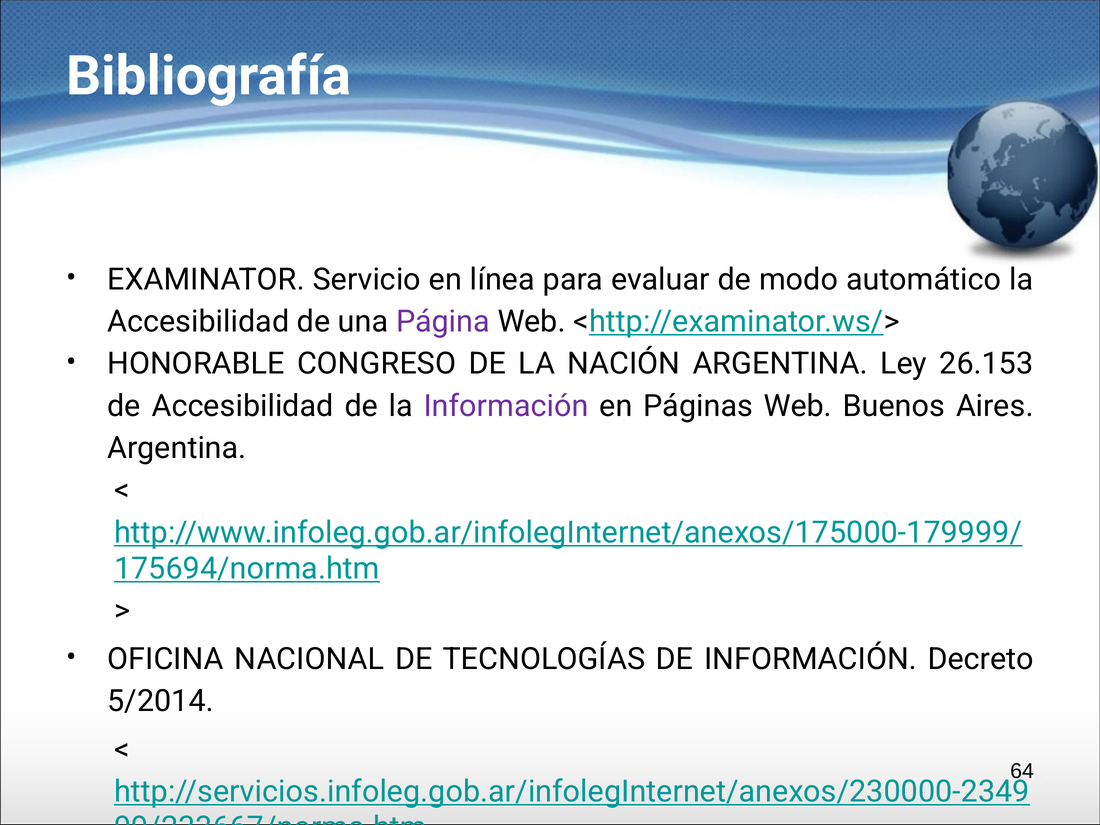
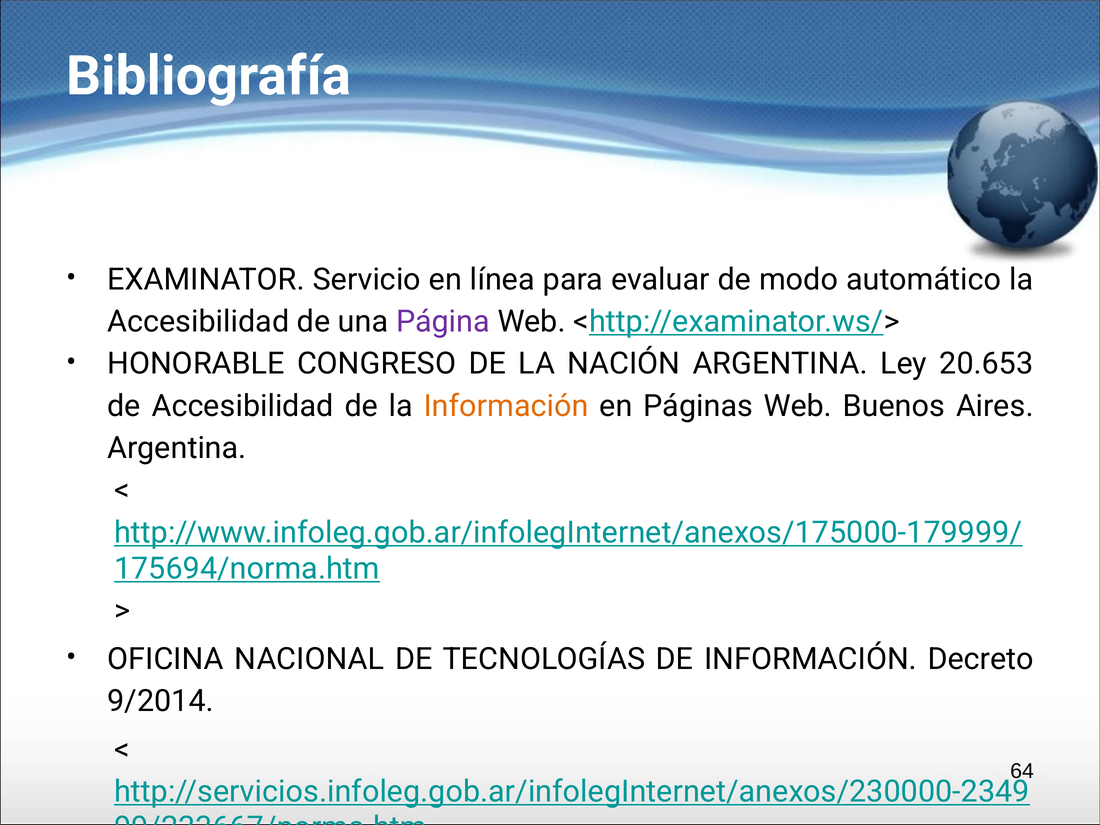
26.153: 26.153 -> 20.653
Información at (506, 406) colour: purple -> orange
5/2014: 5/2014 -> 9/2014
